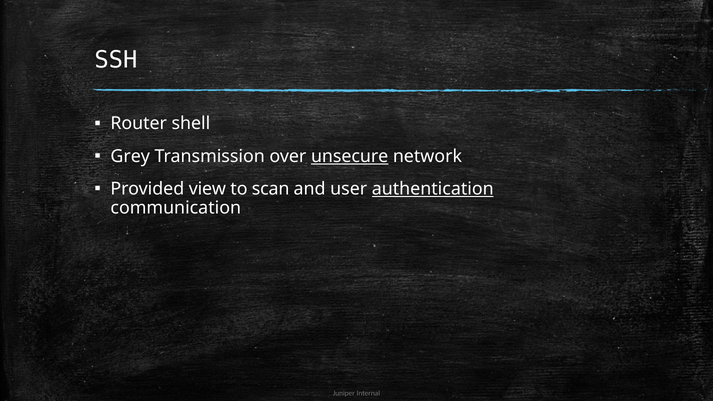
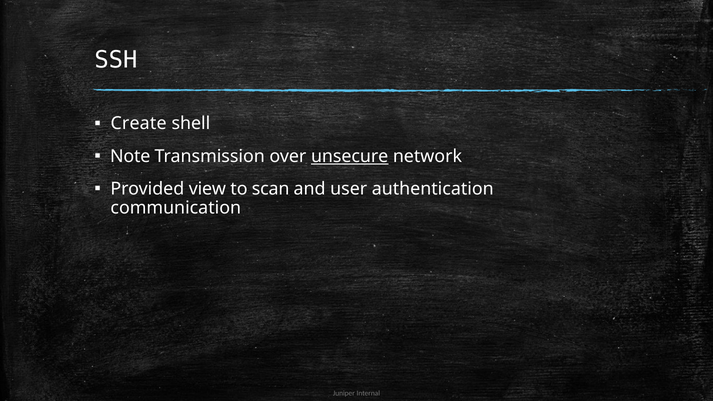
Router: Router -> Create
Grey: Grey -> Note
authentication underline: present -> none
